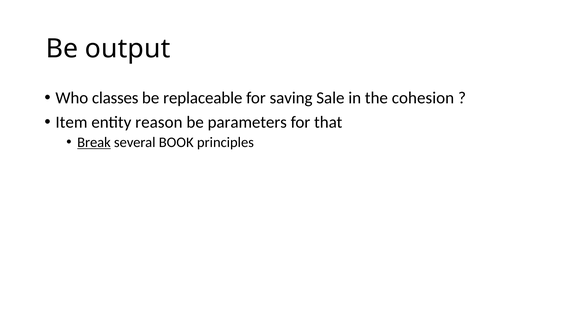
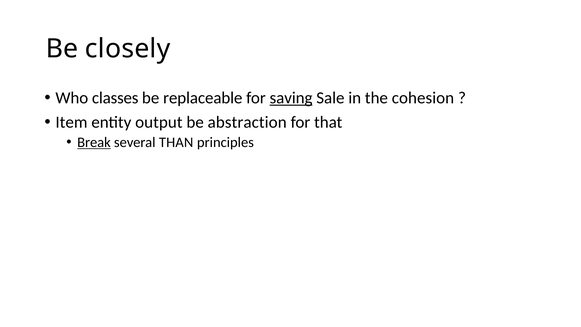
output: output -> closely
saving underline: none -> present
reason: reason -> output
parameters: parameters -> abstraction
BOOK: BOOK -> THAN
